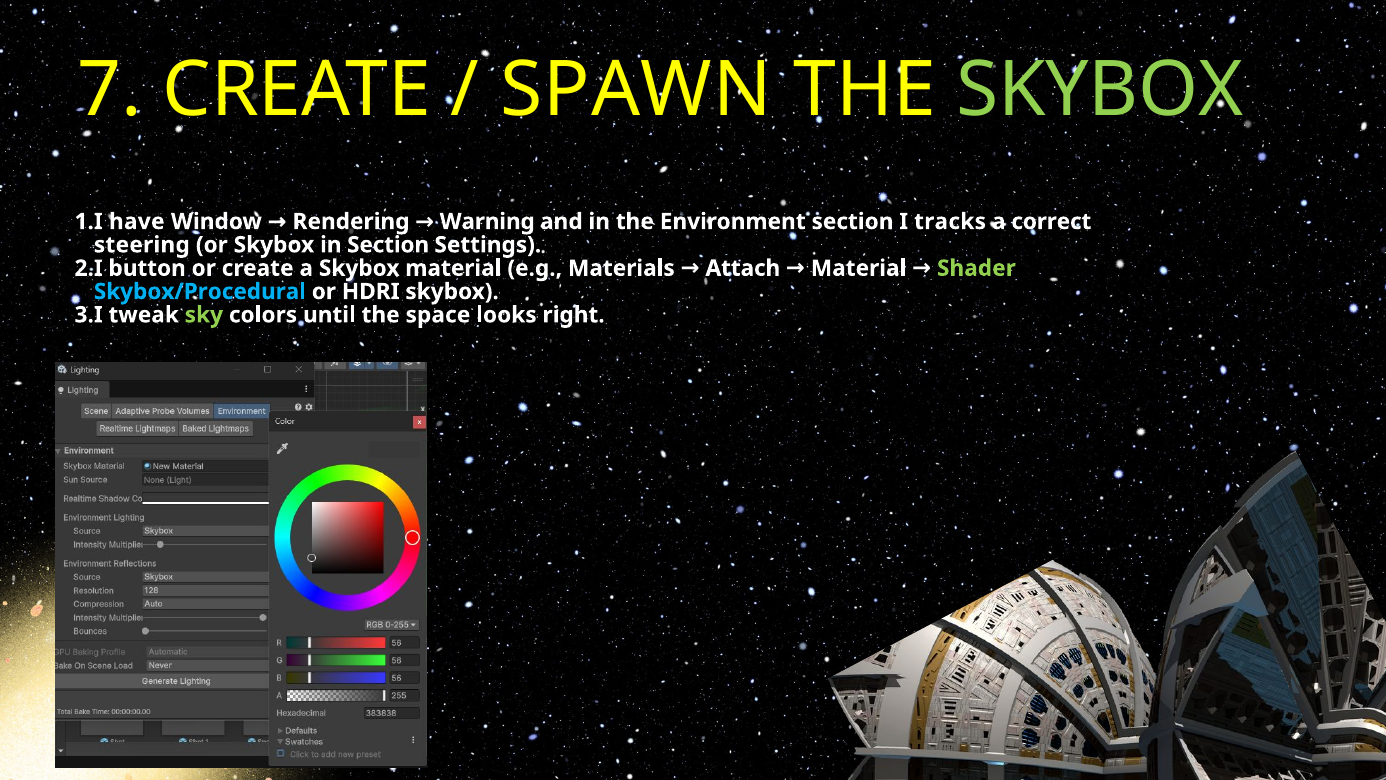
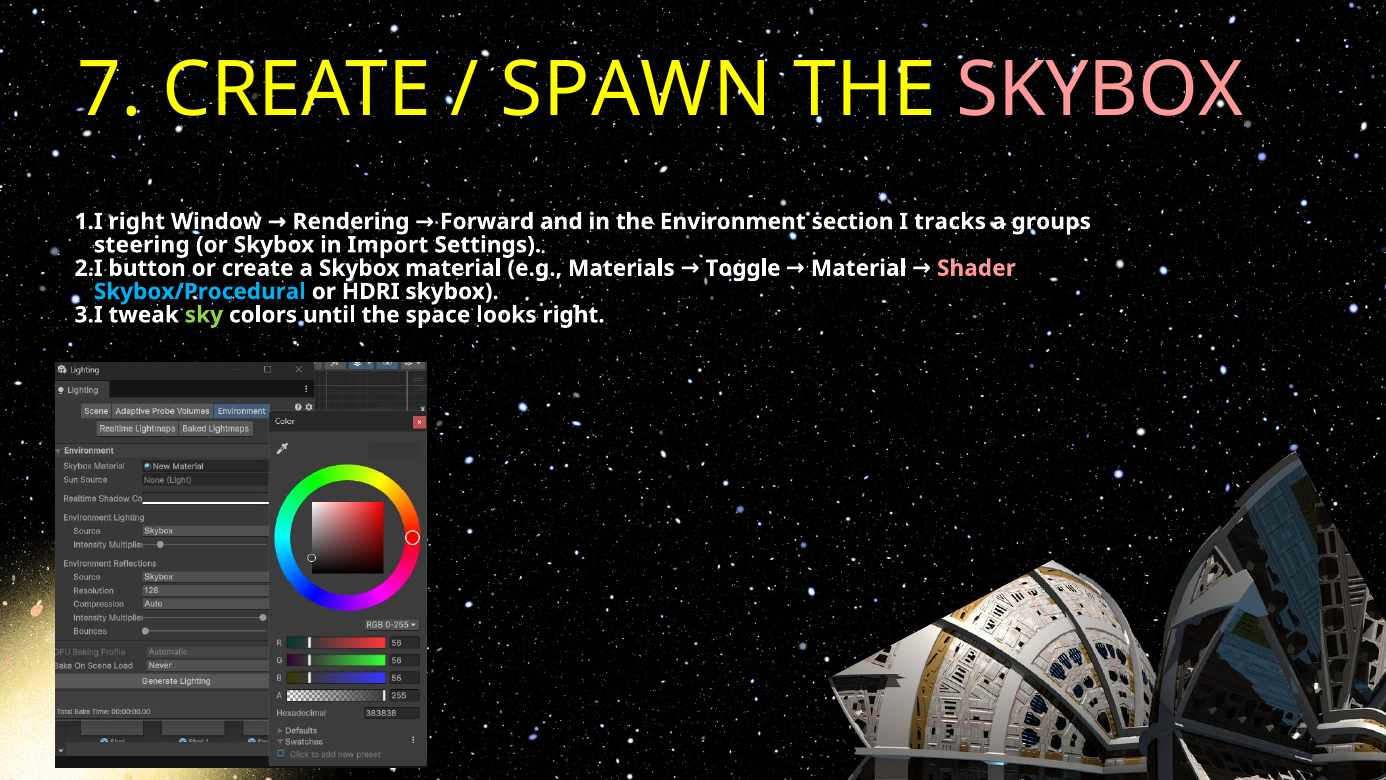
SKYBOX at (1100, 90) colour: light green -> pink
have at (137, 221): have -> right
Warning: Warning -> Forward
correct: correct -> groups
in Section: Section -> Import
Attach: Attach -> Toggle
Shader colour: light green -> pink
